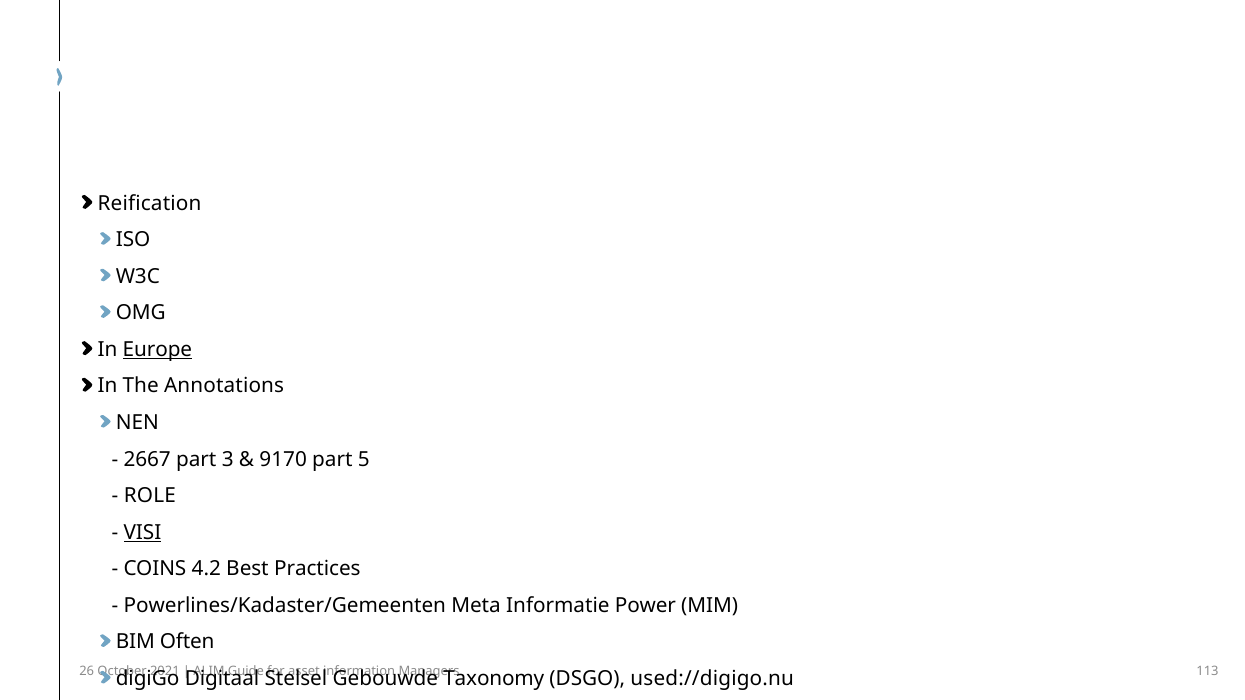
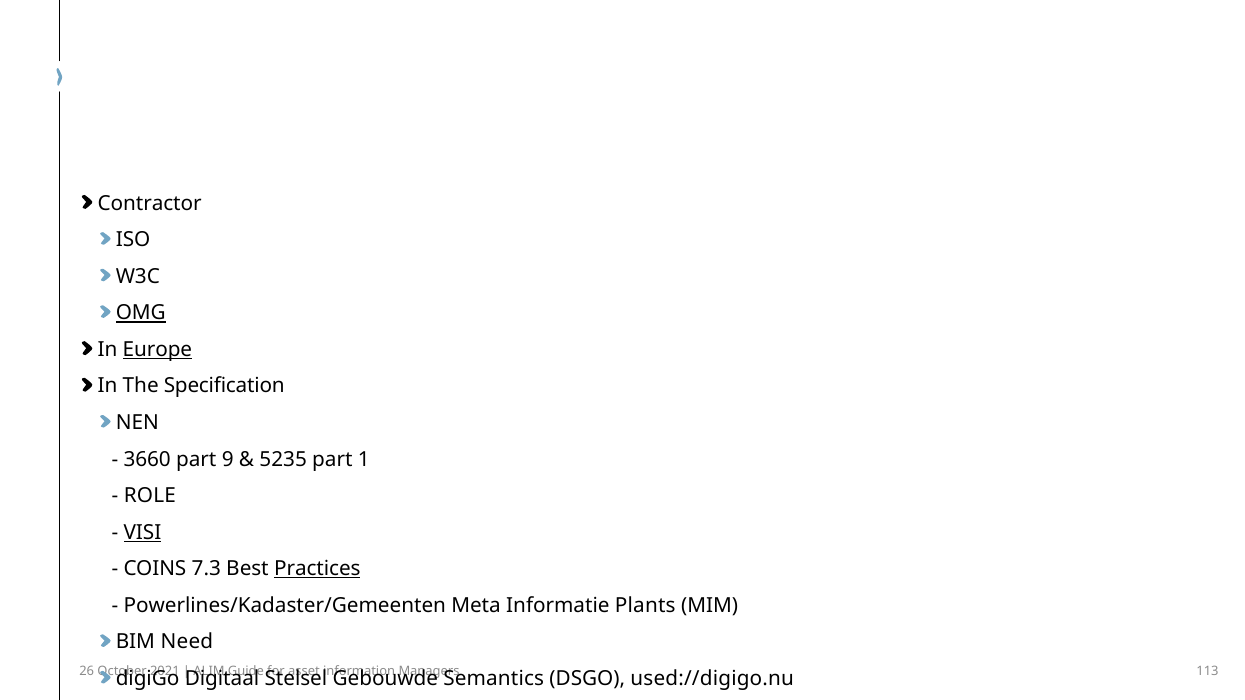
Reification: Reification -> Contractor
OMG underline: none -> present
Annotations: Annotations -> Specification
2667: 2667 -> 3660
3: 3 -> 9
9170: 9170 -> 5235
5: 5 -> 1
4.2: 4.2 -> 7.3
Practices underline: none -> present
Power: Power -> Plants
Often: Often -> Need
Taxonomy: Taxonomy -> Semantics
